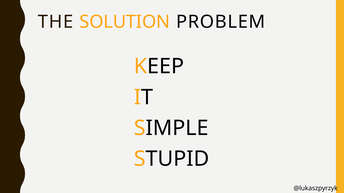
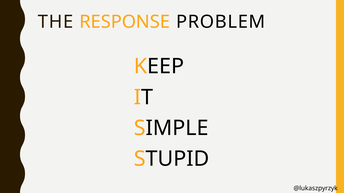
SOLUTION: SOLUTION -> RESPONSE
